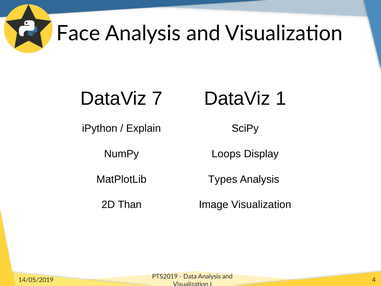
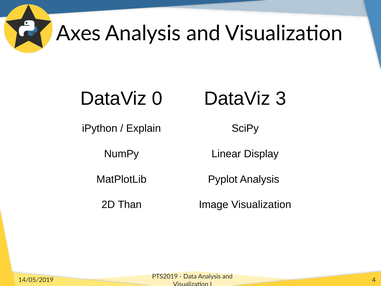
Face: Face -> Axes
7: 7 -> 0
1: 1 -> 3
Loops: Loops -> Linear
Types: Types -> Pyplot
